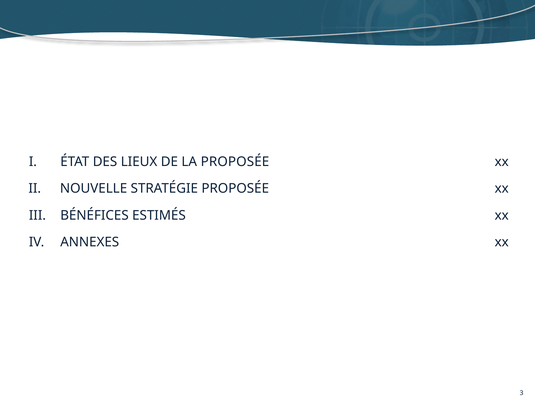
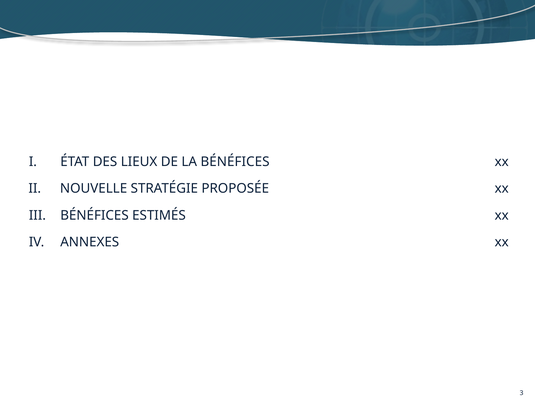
LA PROPOSÉE: PROPOSÉE -> BÉNÉFICES
